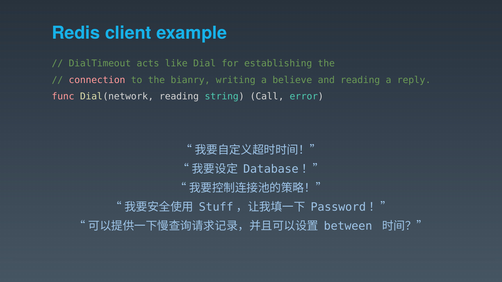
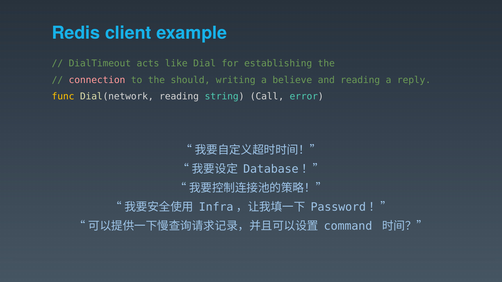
bianry: bianry -> should
func colour: pink -> yellow
Stuff: Stuff -> Infra
between: between -> command
